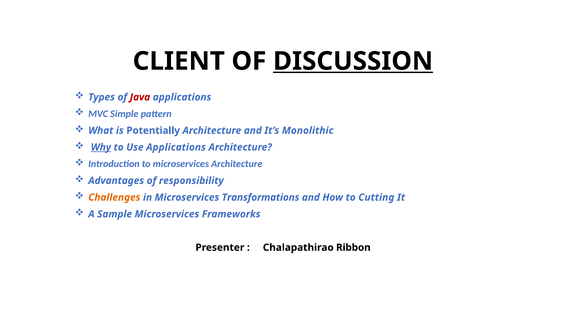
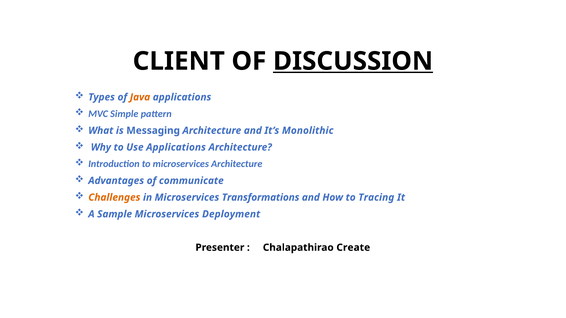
Java colour: red -> orange
Potentially: Potentially -> Messaging
Why underline: present -> none
responsibility: responsibility -> communicate
Cutting: Cutting -> Tracing
Frameworks: Frameworks -> Deployment
Ribbon: Ribbon -> Create
